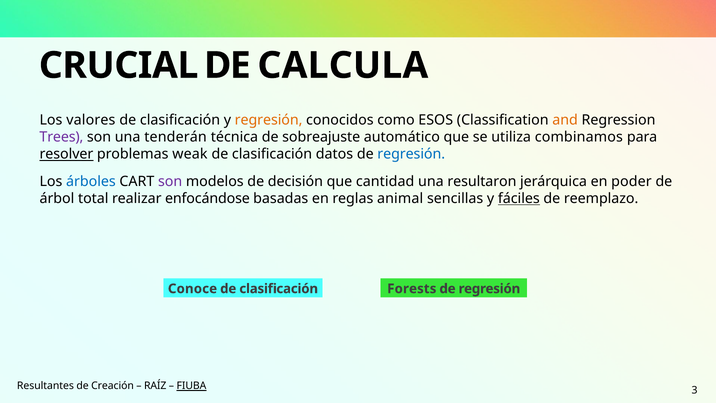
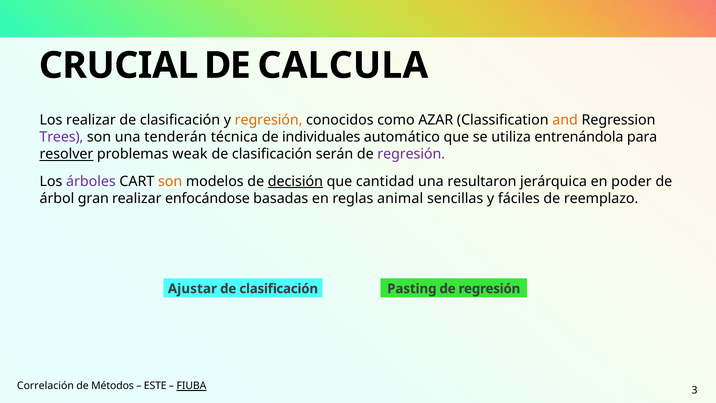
Los valores: valores -> realizar
ESOS: ESOS -> AZAR
sobreajuste: sobreajuste -> individuales
combinamos: combinamos -> entrenándola
datos: datos -> serán
regresión at (411, 154) colour: blue -> purple
árboles colour: blue -> purple
son at (170, 181) colour: purple -> orange
decisión underline: none -> present
total: total -> gran
fáciles underline: present -> none
Conoce: Conoce -> Ajustar
Forests: Forests -> Pasting
Resultantes: Resultantes -> Correlación
Creación: Creación -> Métodos
RAÍZ: RAÍZ -> ESTE
